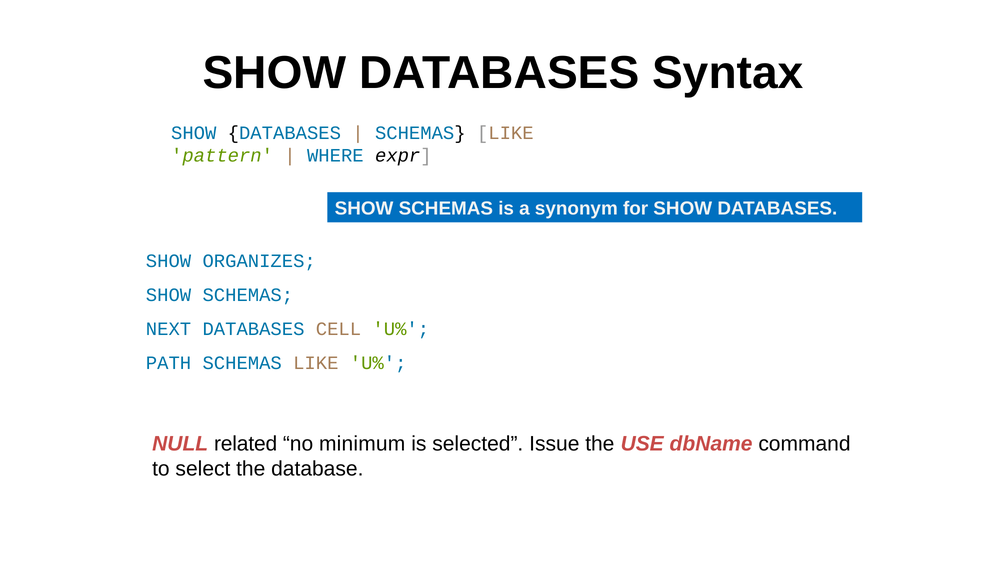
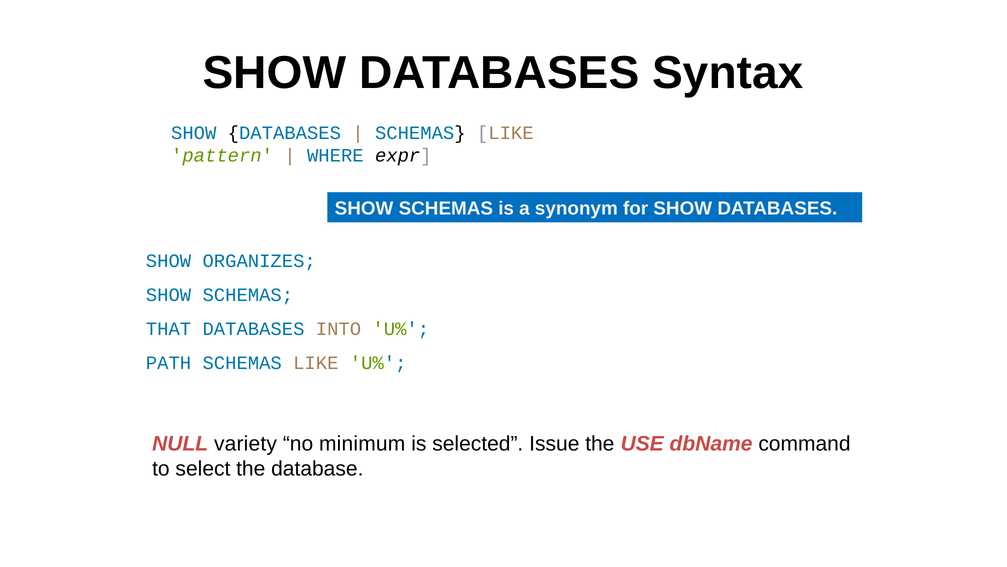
NEXT: NEXT -> THAT
CELL: CELL -> INTO
related: related -> variety
